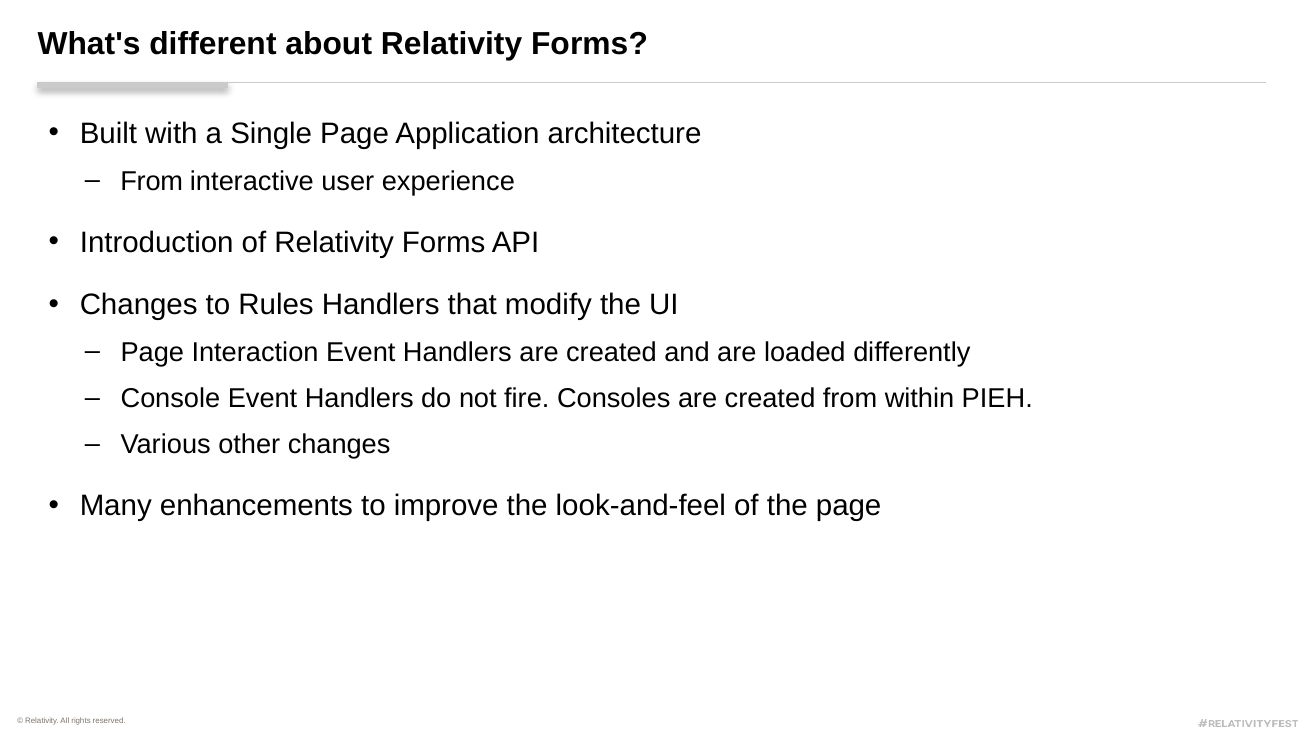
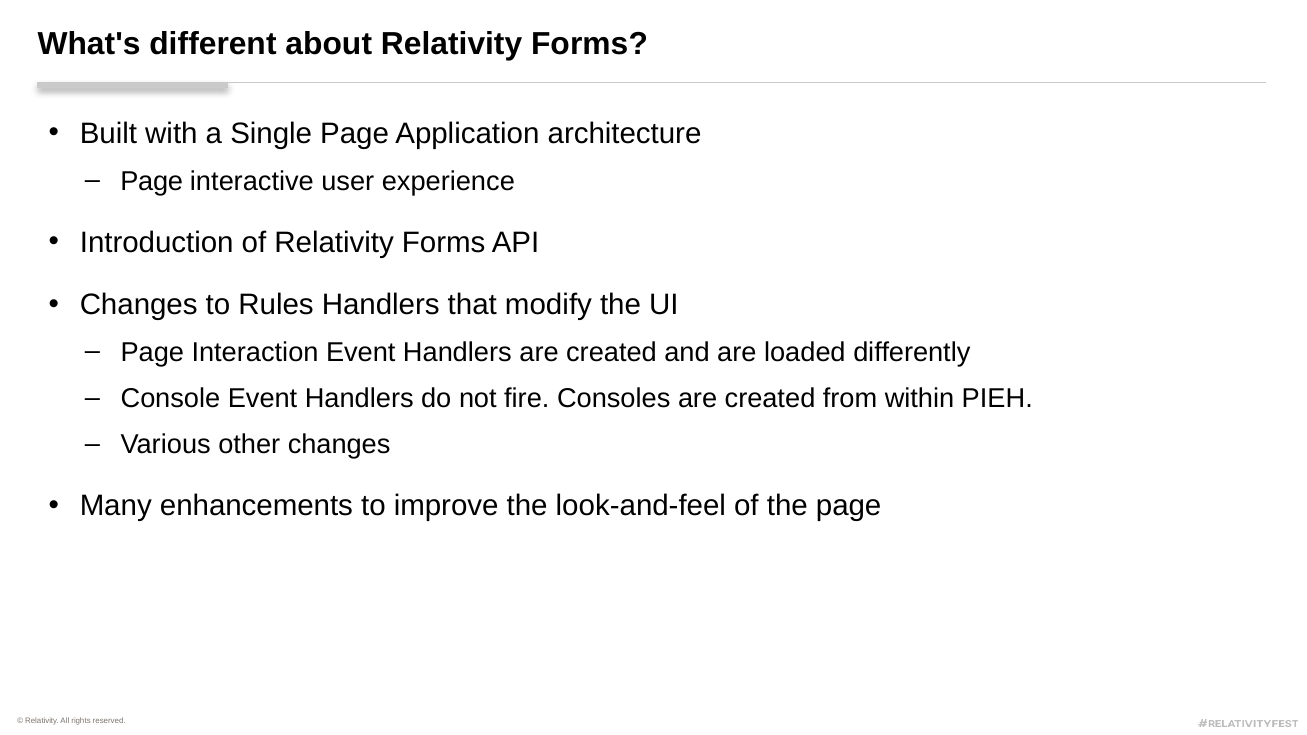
From at (152, 181): From -> Page
